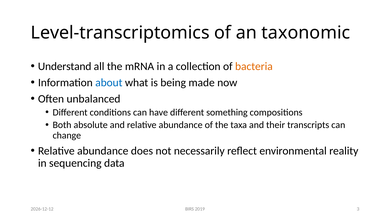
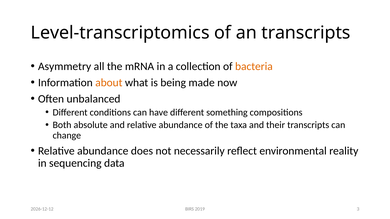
an taxonomic: taxonomic -> transcripts
Understand: Understand -> Asymmetry
about colour: blue -> orange
